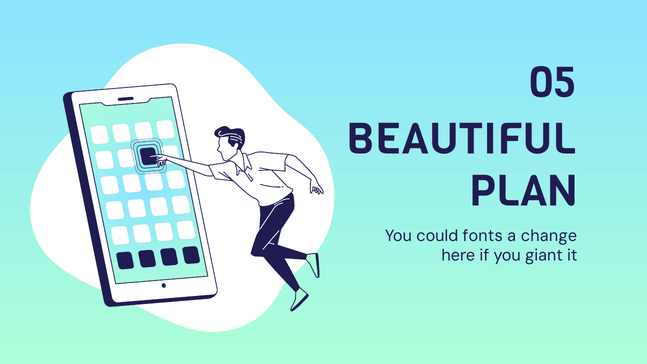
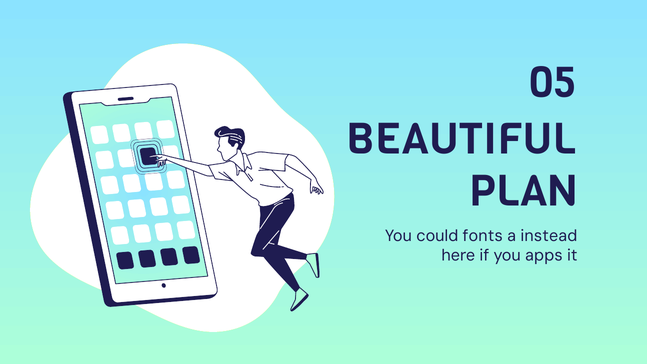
change: change -> instead
giant: giant -> apps
